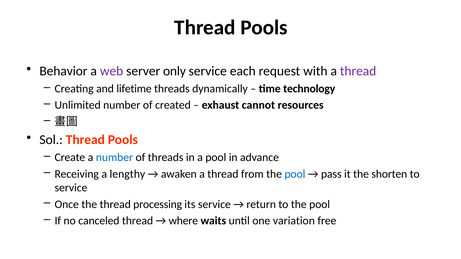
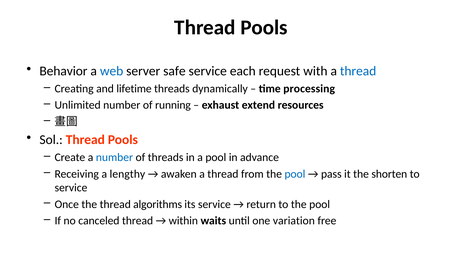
web colour: purple -> blue
only: only -> safe
thread at (358, 71) colour: purple -> blue
technology: technology -> processing
created: created -> running
cannot: cannot -> extend
processing: processing -> algorithms
where: where -> within
